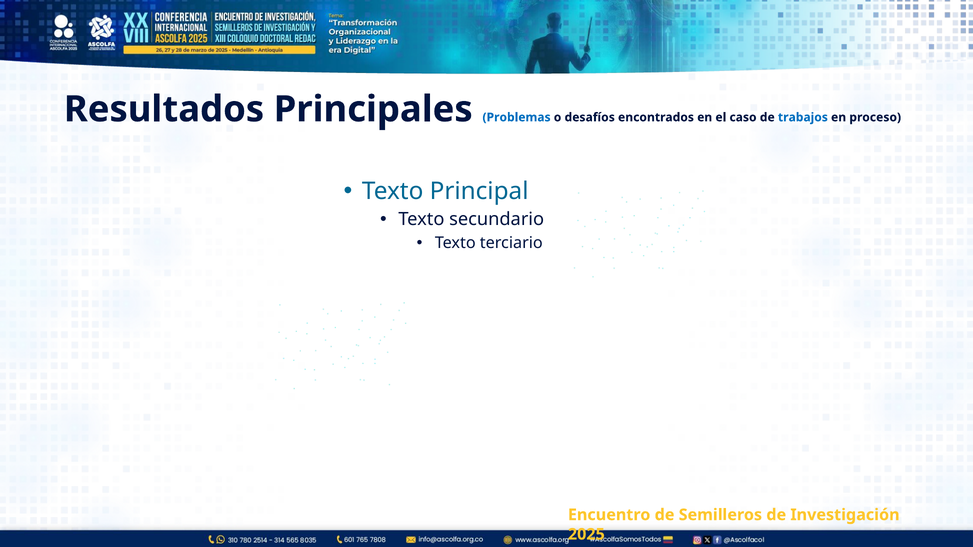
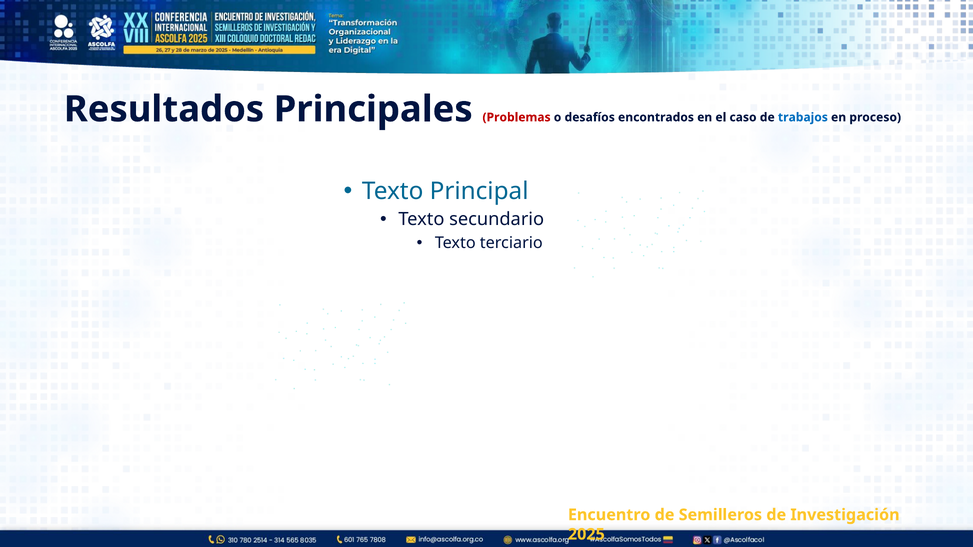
Problemas colour: blue -> red
